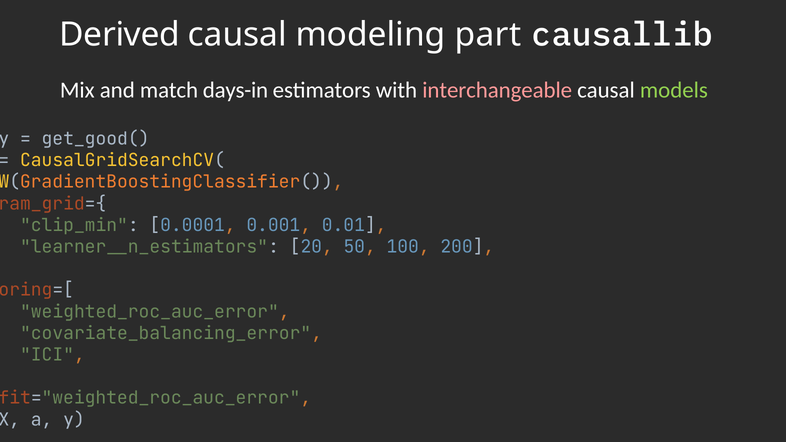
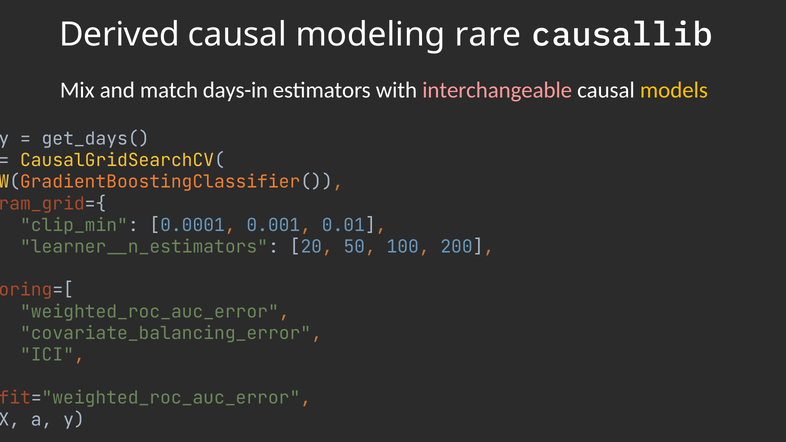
part: part -> rare
models colour: light green -> yellow
get_good(: get_good( -> get_days(
